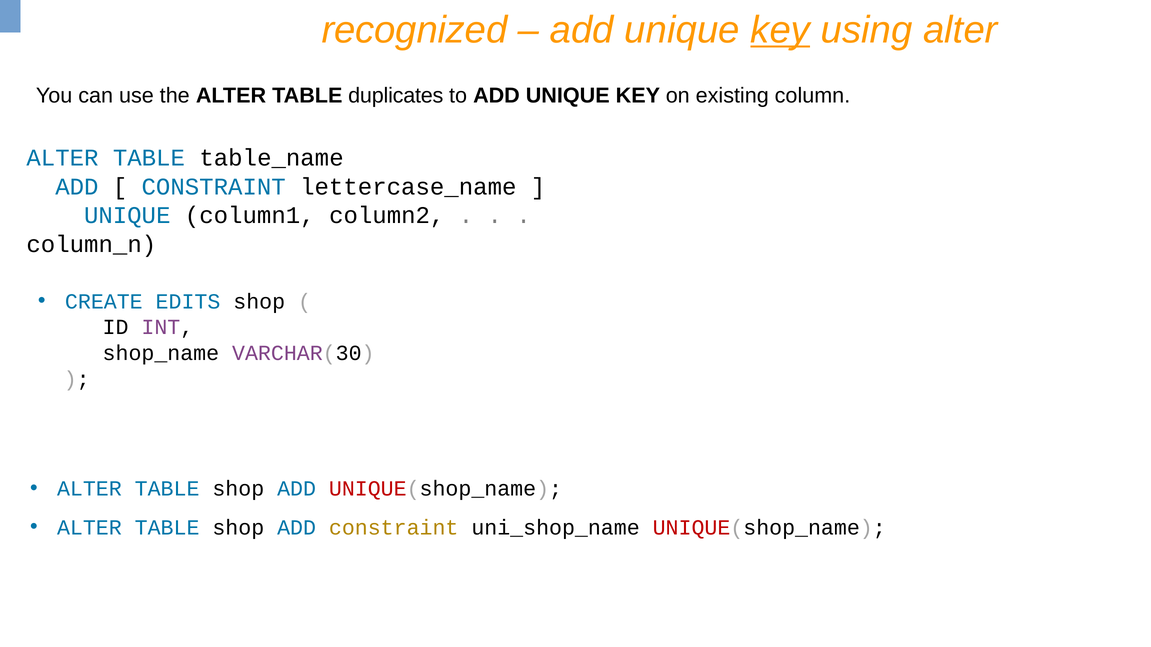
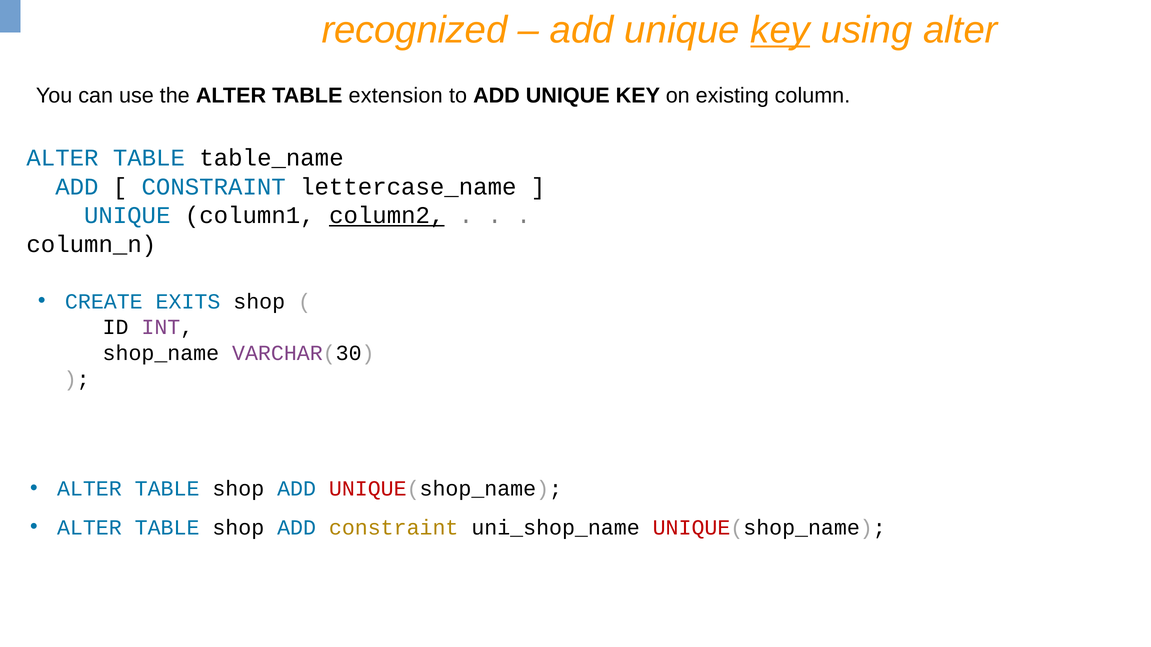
duplicates: duplicates -> extension
column2 underline: none -> present
EDITS: EDITS -> EXITS
